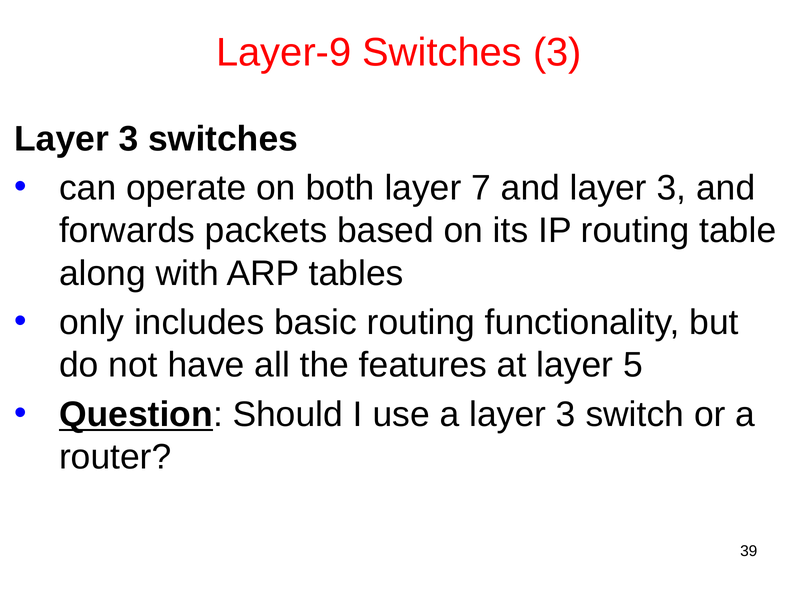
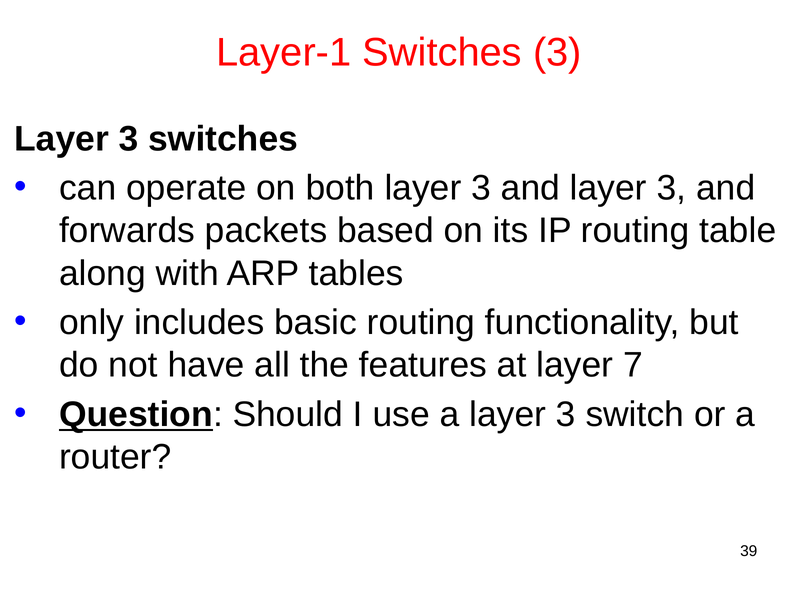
Layer-9: Layer-9 -> Layer-1
both layer 7: 7 -> 3
5: 5 -> 7
